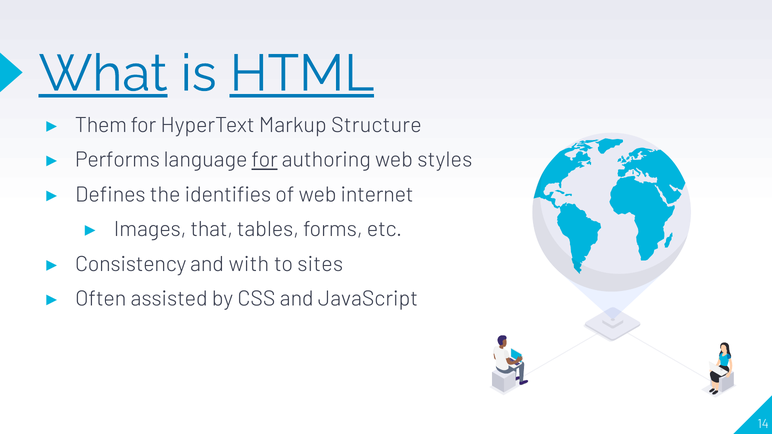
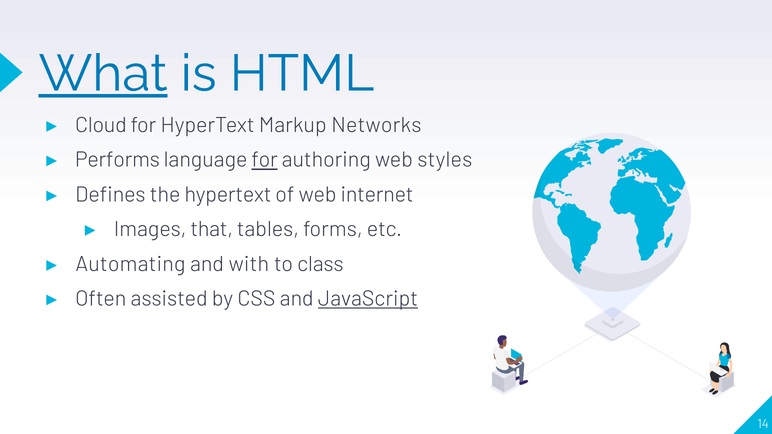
HTML underline: present -> none
Them: Them -> Cloud
Structure: Structure -> Networks
the identifies: identifies -> hypertext
Consistency: Consistency -> Automating
sites: sites -> class
JavaScript underline: none -> present
